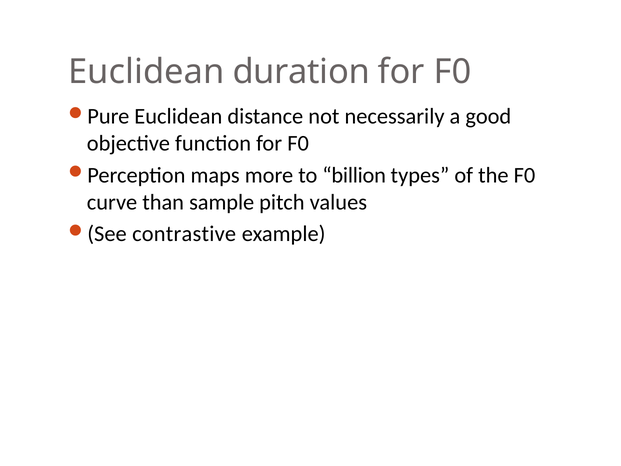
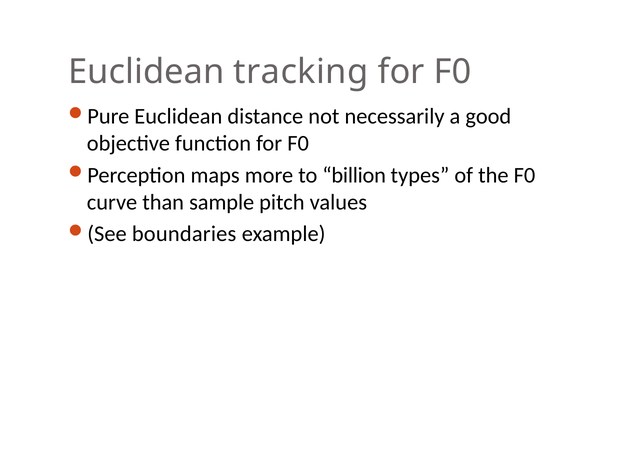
duration: duration -> tracking
contrastive: contrastive -> boundaries
